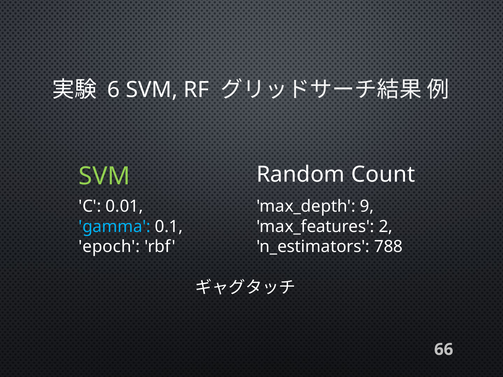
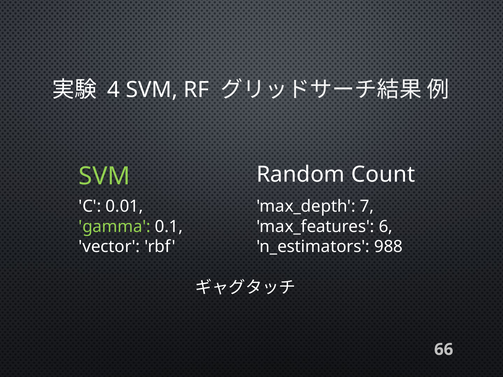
6: 6 -> 4
9: 9 -> 7
gamma colour: light blue -> light green
2: 2 -> 6
epoch: epoch -> vector
788: 788 -> 988
